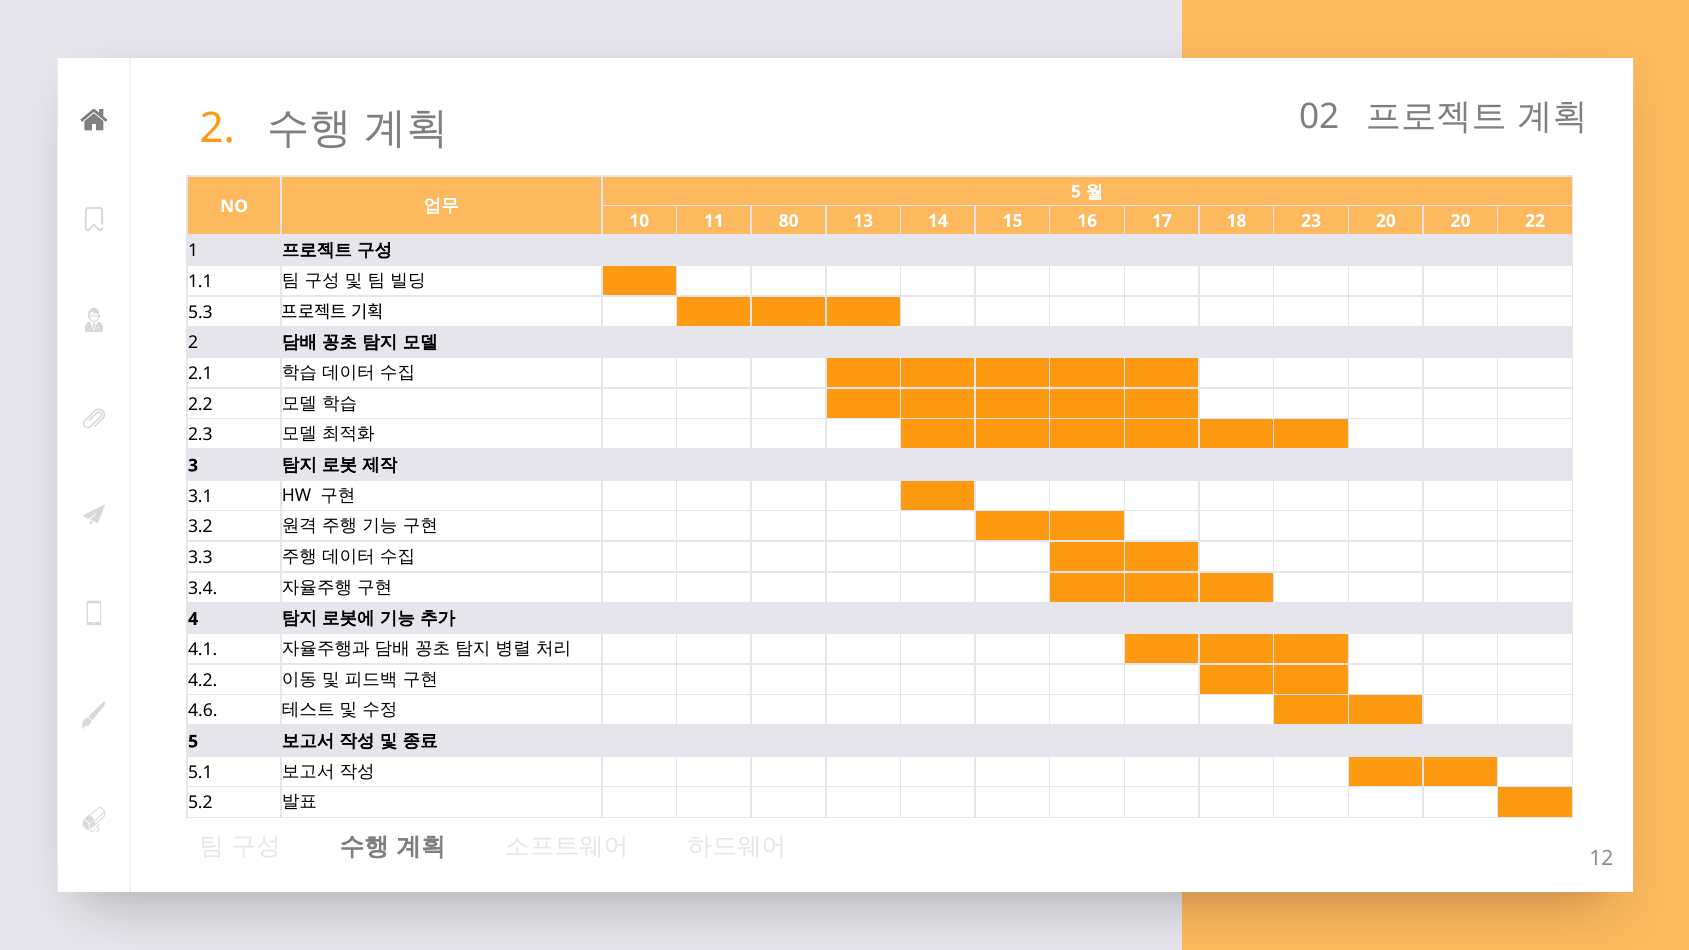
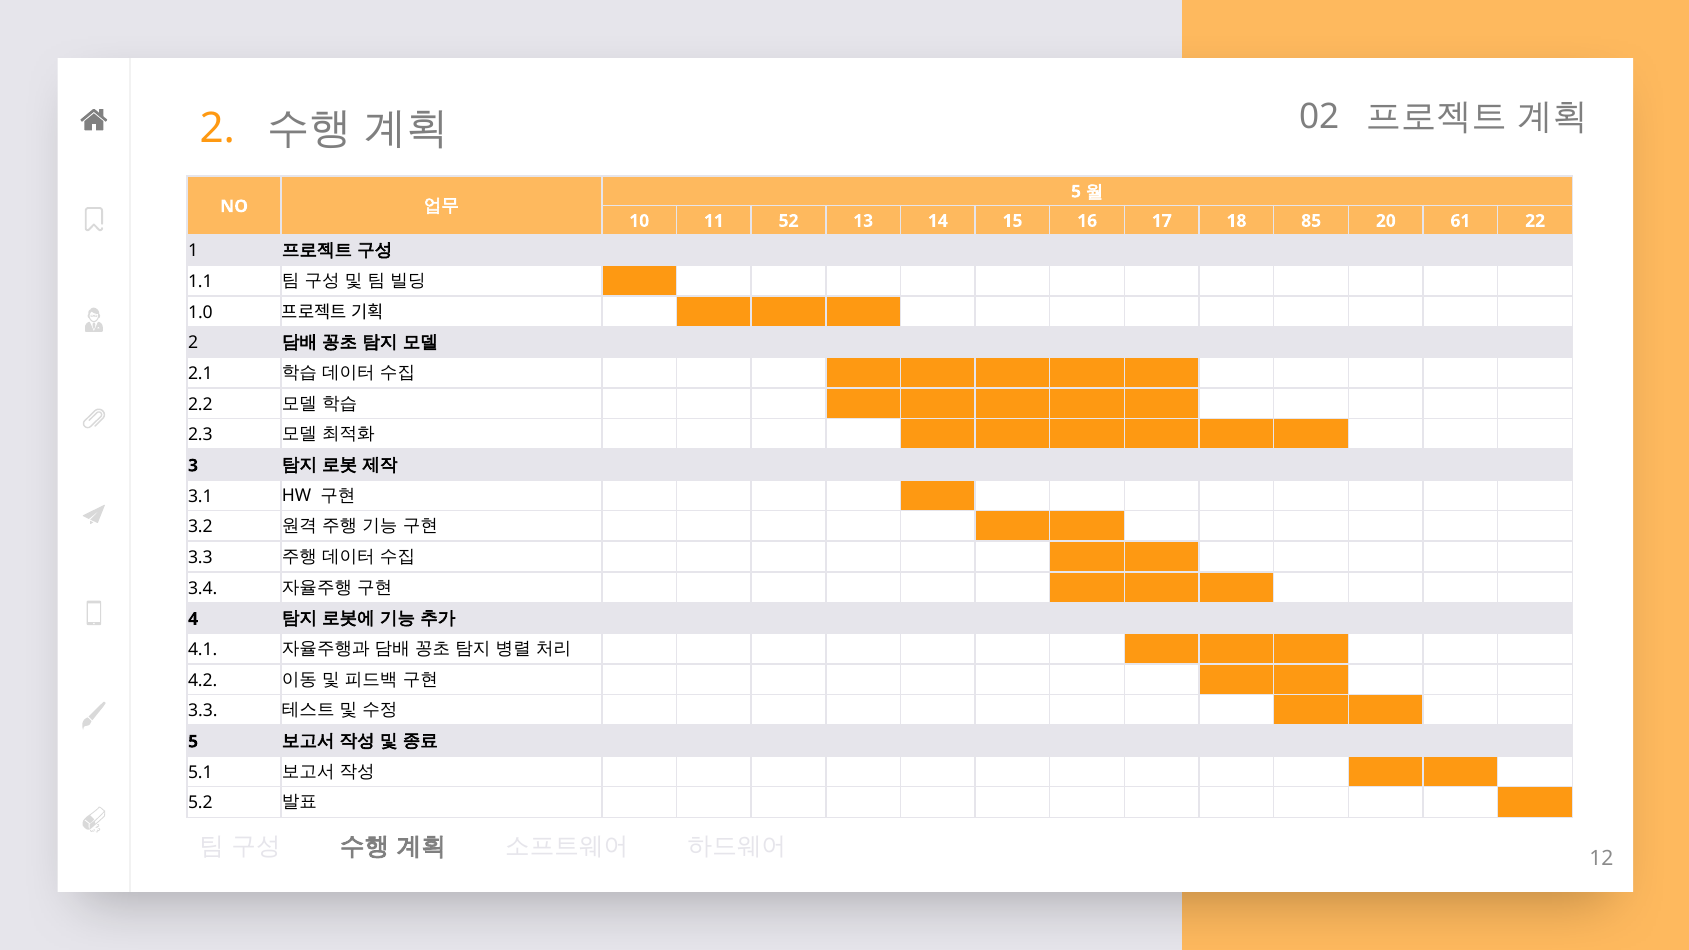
80: 80 -> 52
23: 23 -> 85
20 20: 20 -> 61
5.3: 5.3 -> 1.0
4.6 at (203, 711): 4.6 -> 3.3
